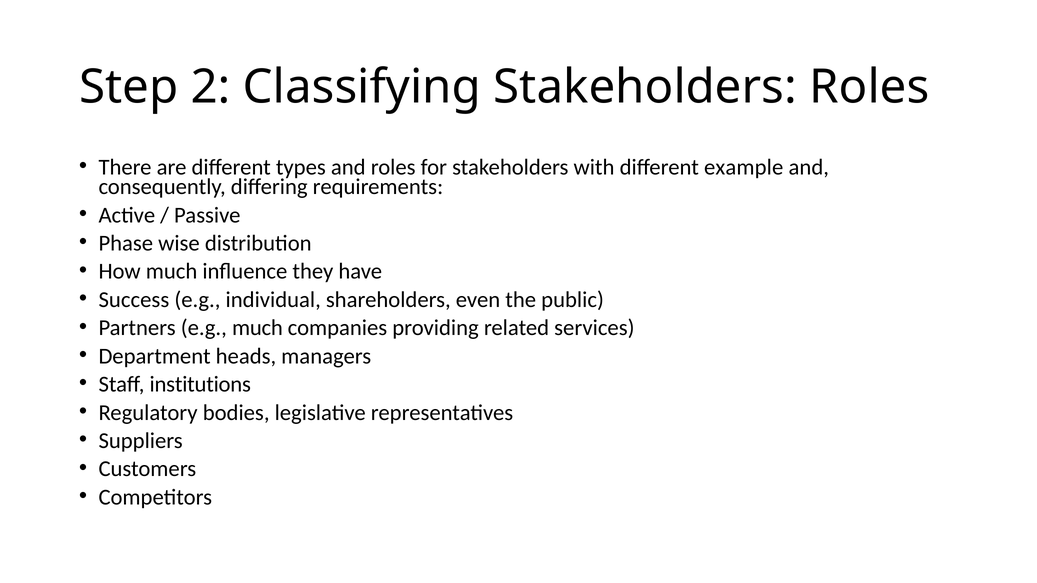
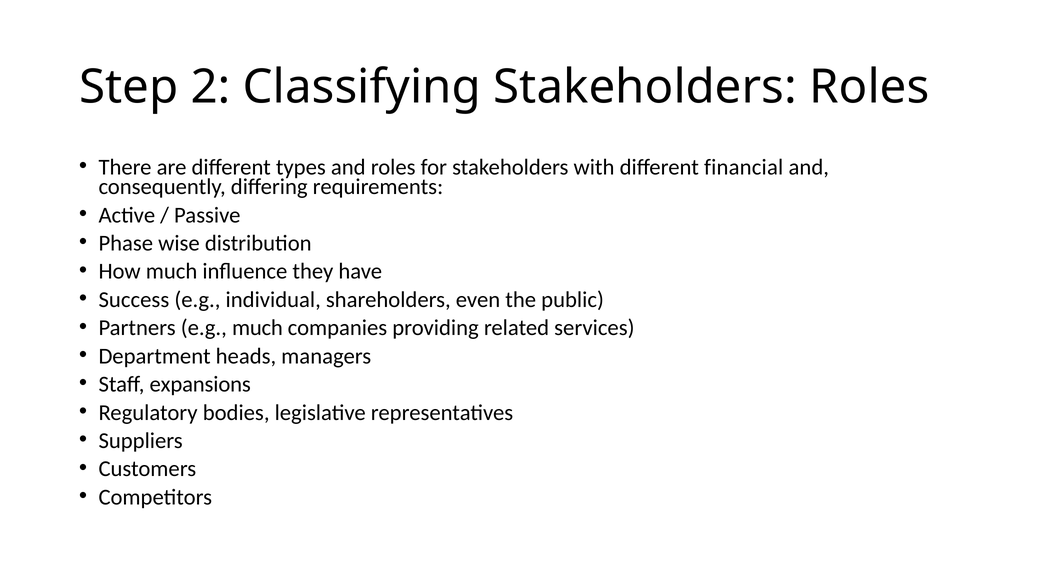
example: example -> financial
institutions: institutions -> expansions
